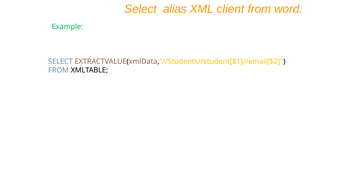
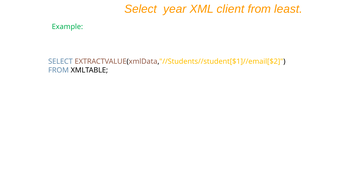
alias: alias -> year
word: word -> least
